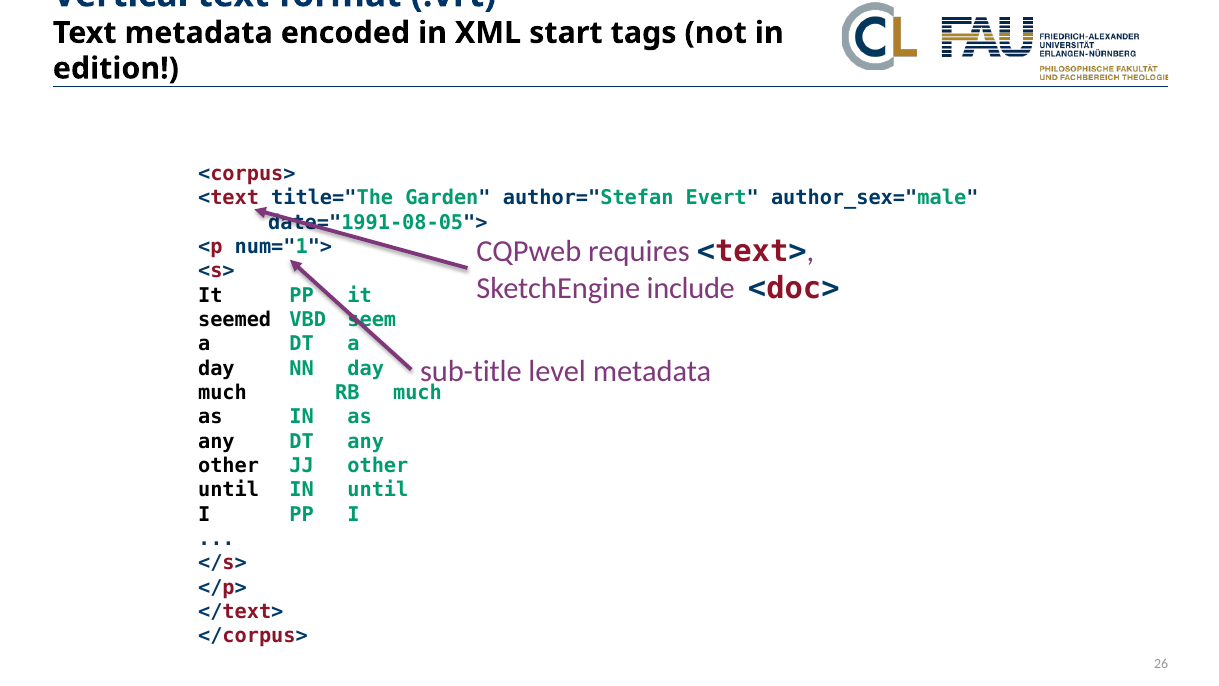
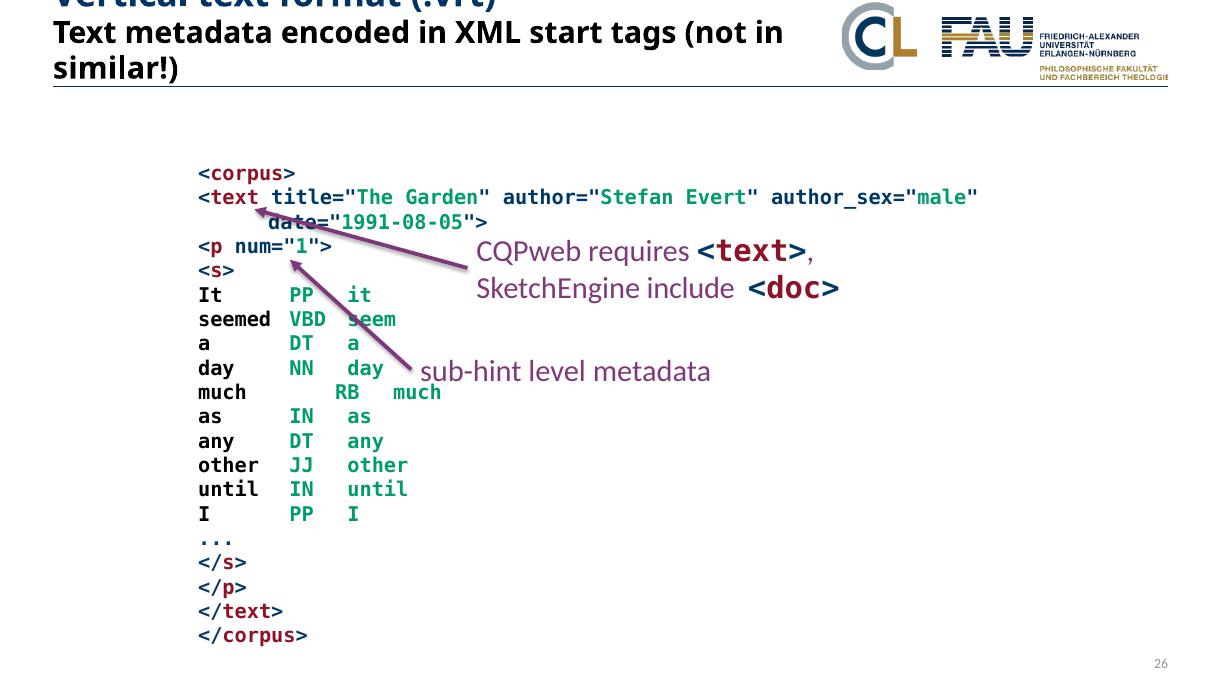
edition: edition -> similar
sub-title: sub-title -> sub-hint
